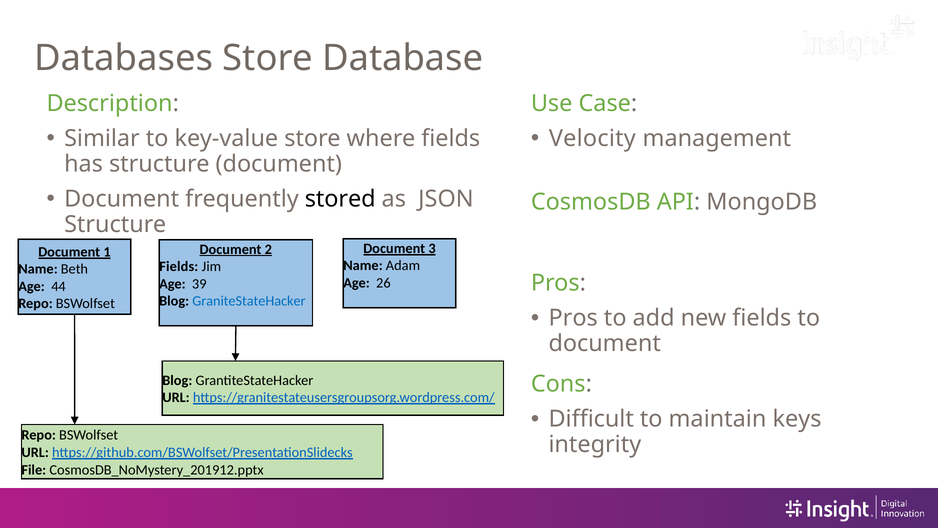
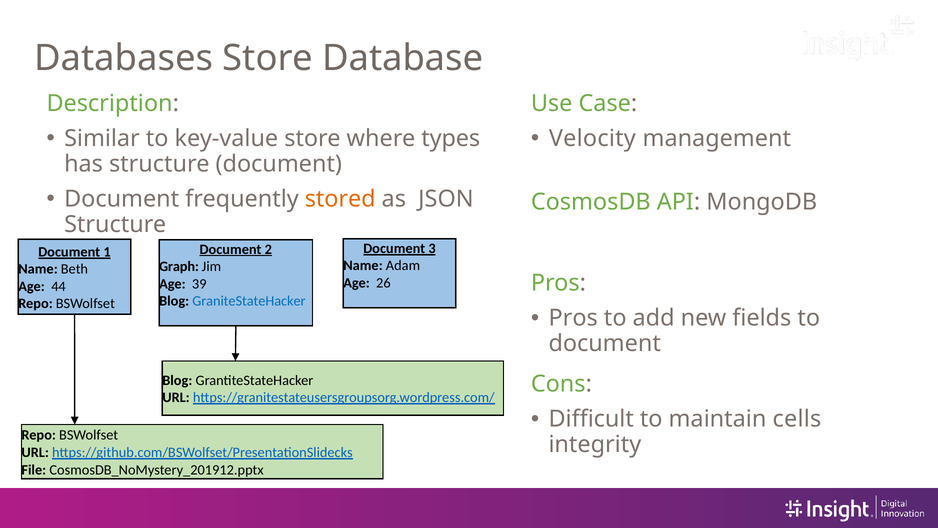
where fields: fields -> types
stored colour: black -> orange
Fields at (179, 266): Fields -> Graph
keys: keys -> cells
